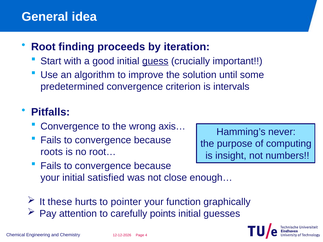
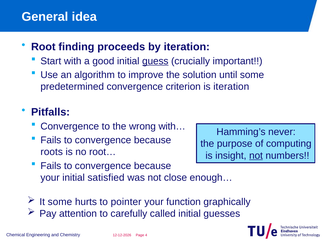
is intervals: intervals -> iteration
axis…: axis… -> with…
not at (256, 156) underline: none -> present
It these: these -> some
points: points -> called
